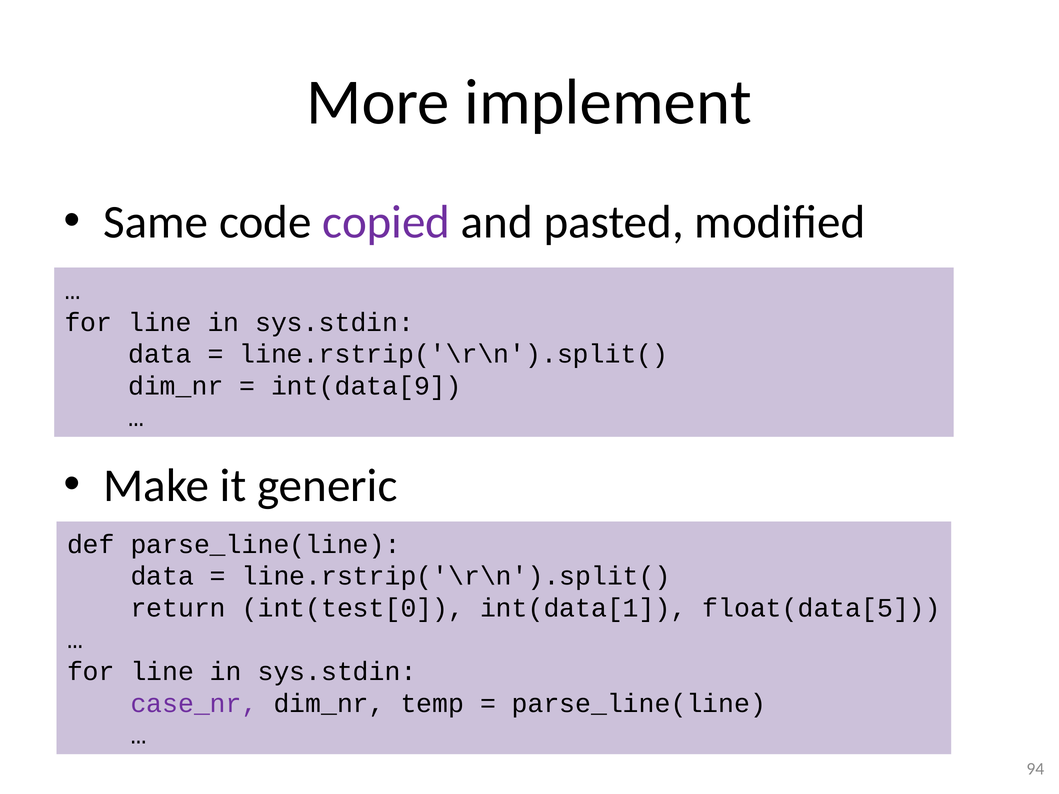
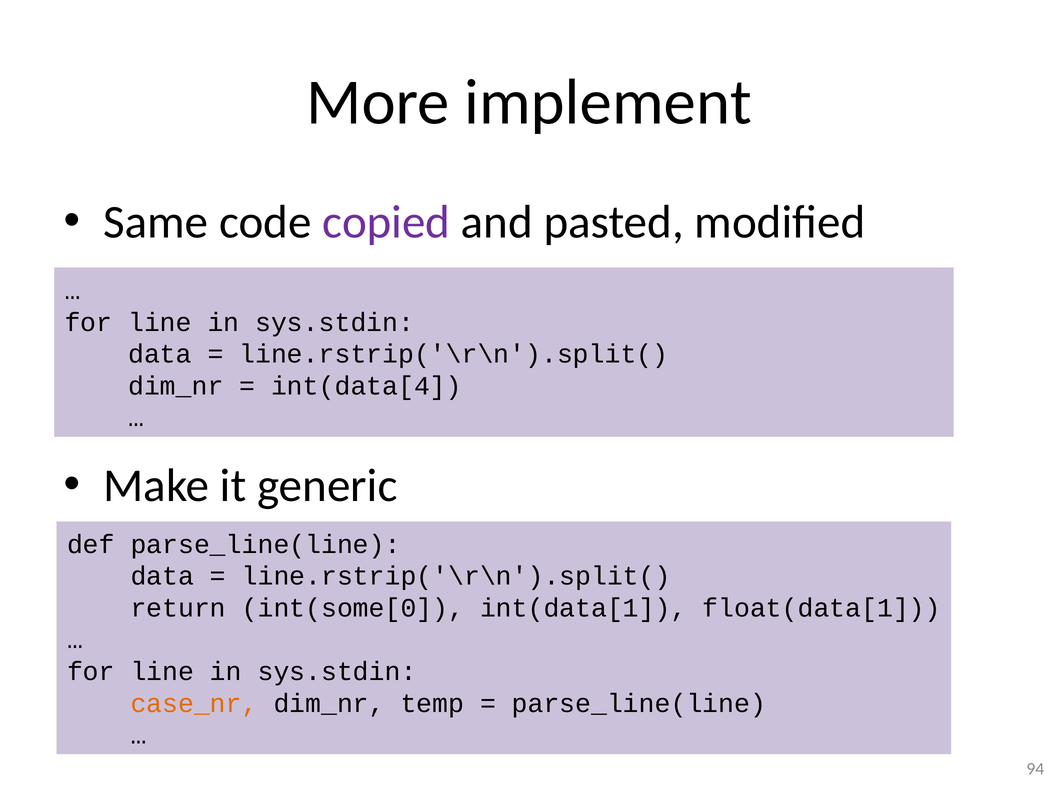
int(data[9: int(data[9 -> int(data[4
int(test[0: int(test[0 -> int(some[0
float(data[5: float(data[5 -> float(data[1
case_nr colour: purple -> orange
